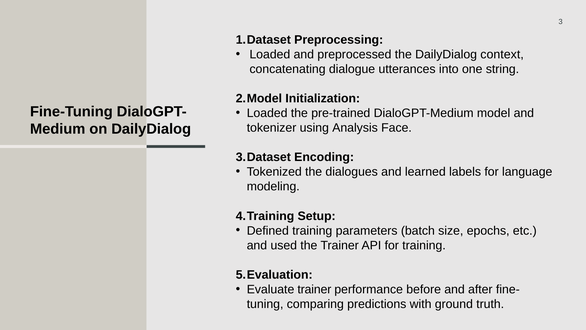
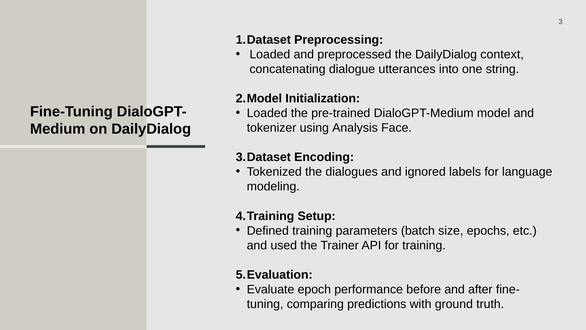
learned: learned -> ignored
Evaluate trainer: trainer -> epoch
